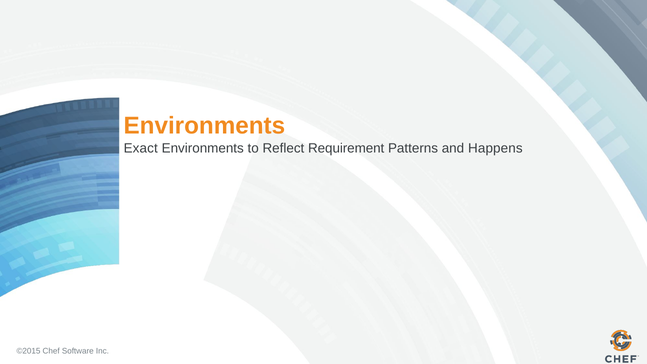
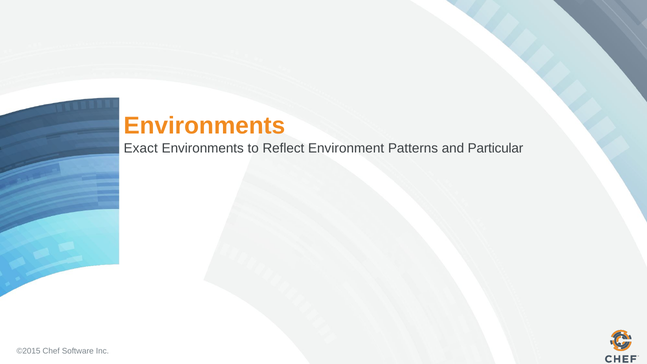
Requirement: Requirement -> Environment
Happens: Happens -> Particular
